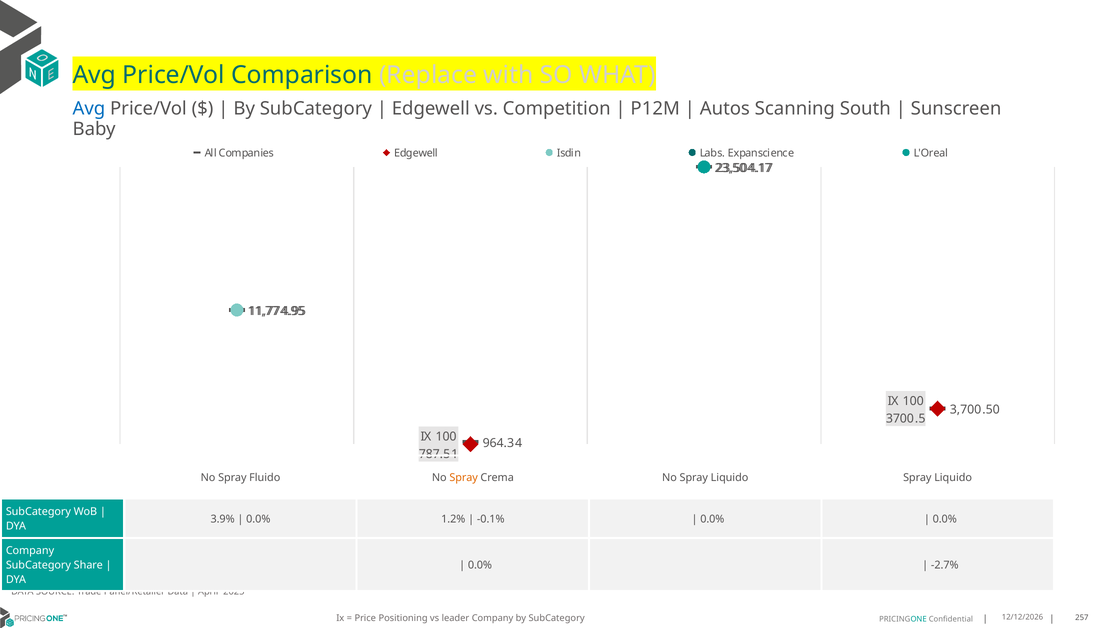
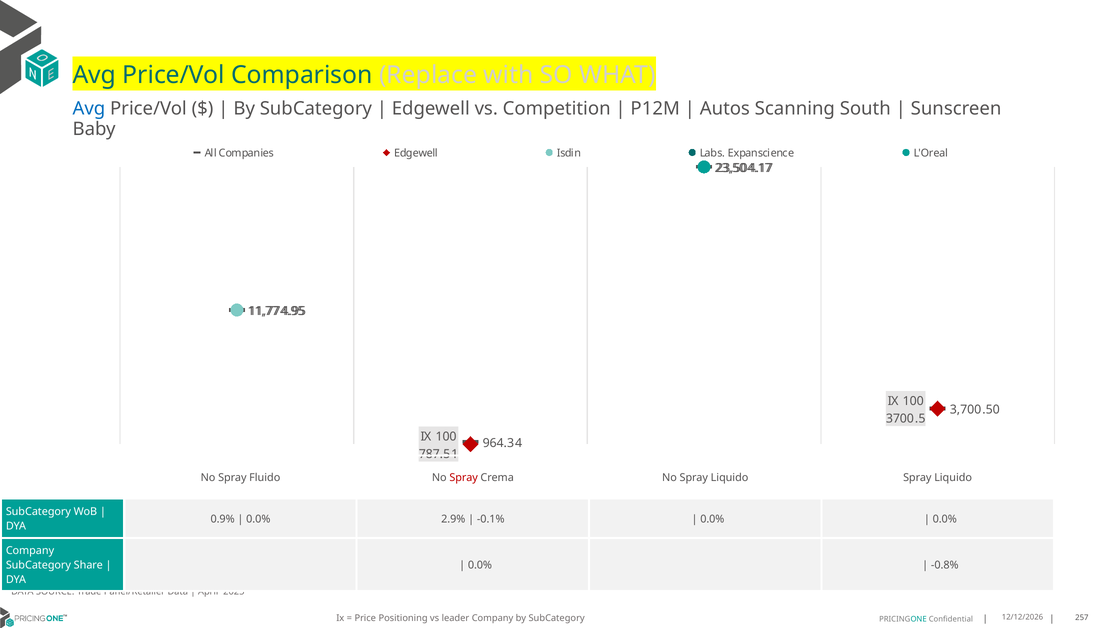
Spray at (464, 478) colour: orange -> red
3.9%: 3.9% -> 0.9%
1.2%: 1.2% -> 2.9%
-2.7%: -2.7% -> -0.8%
